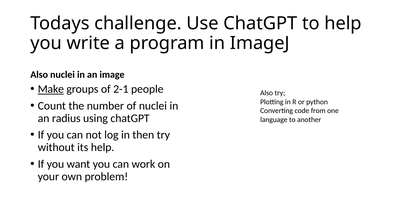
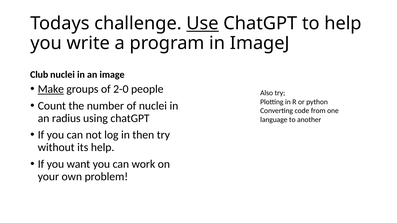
Use underline: none -> present
Also at (39, 75): Also -> Club
2-1: 2-1 -> 2-0
